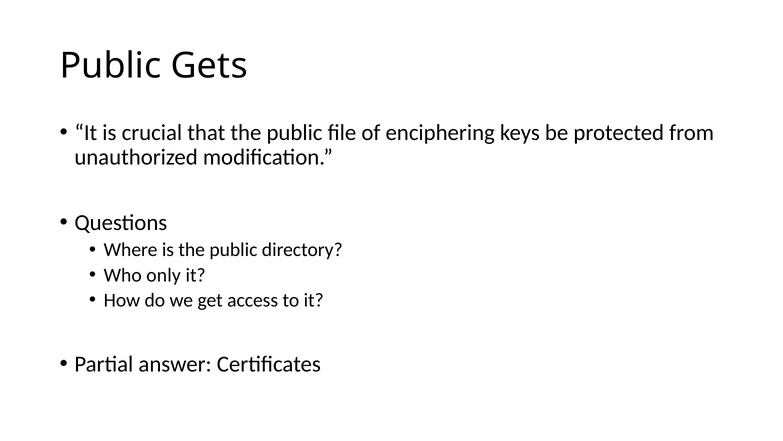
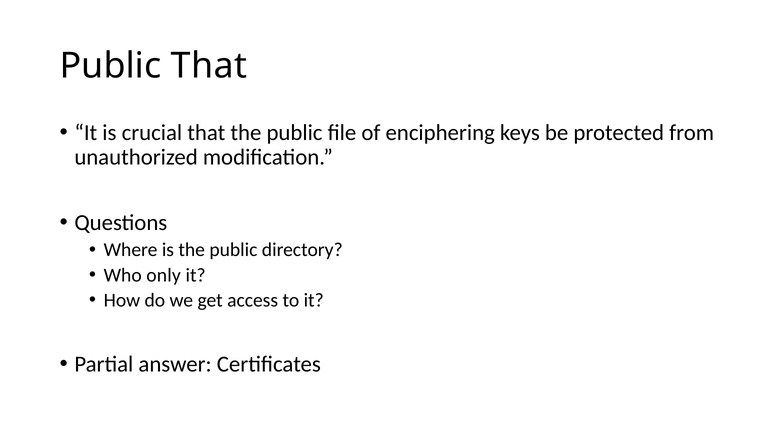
Public Gets: Gets -> That
